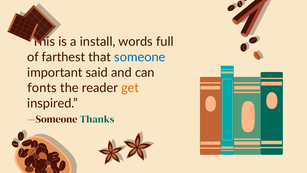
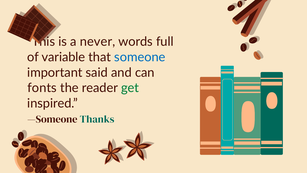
install: install -> never
farthest: farthest -> variable
get colour: orange -> green
